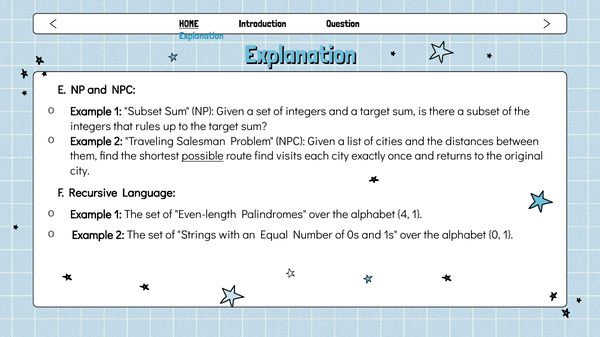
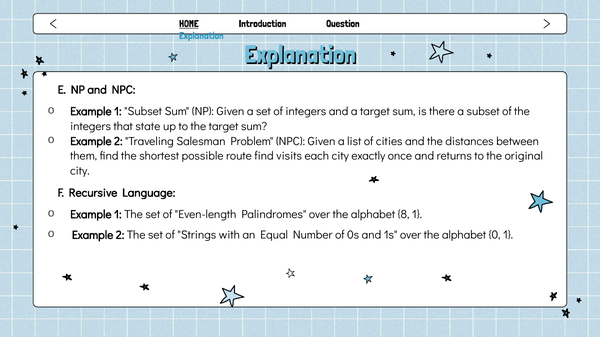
rules: rules -> state
possible underline: present -> none
4: 4 -> 8
